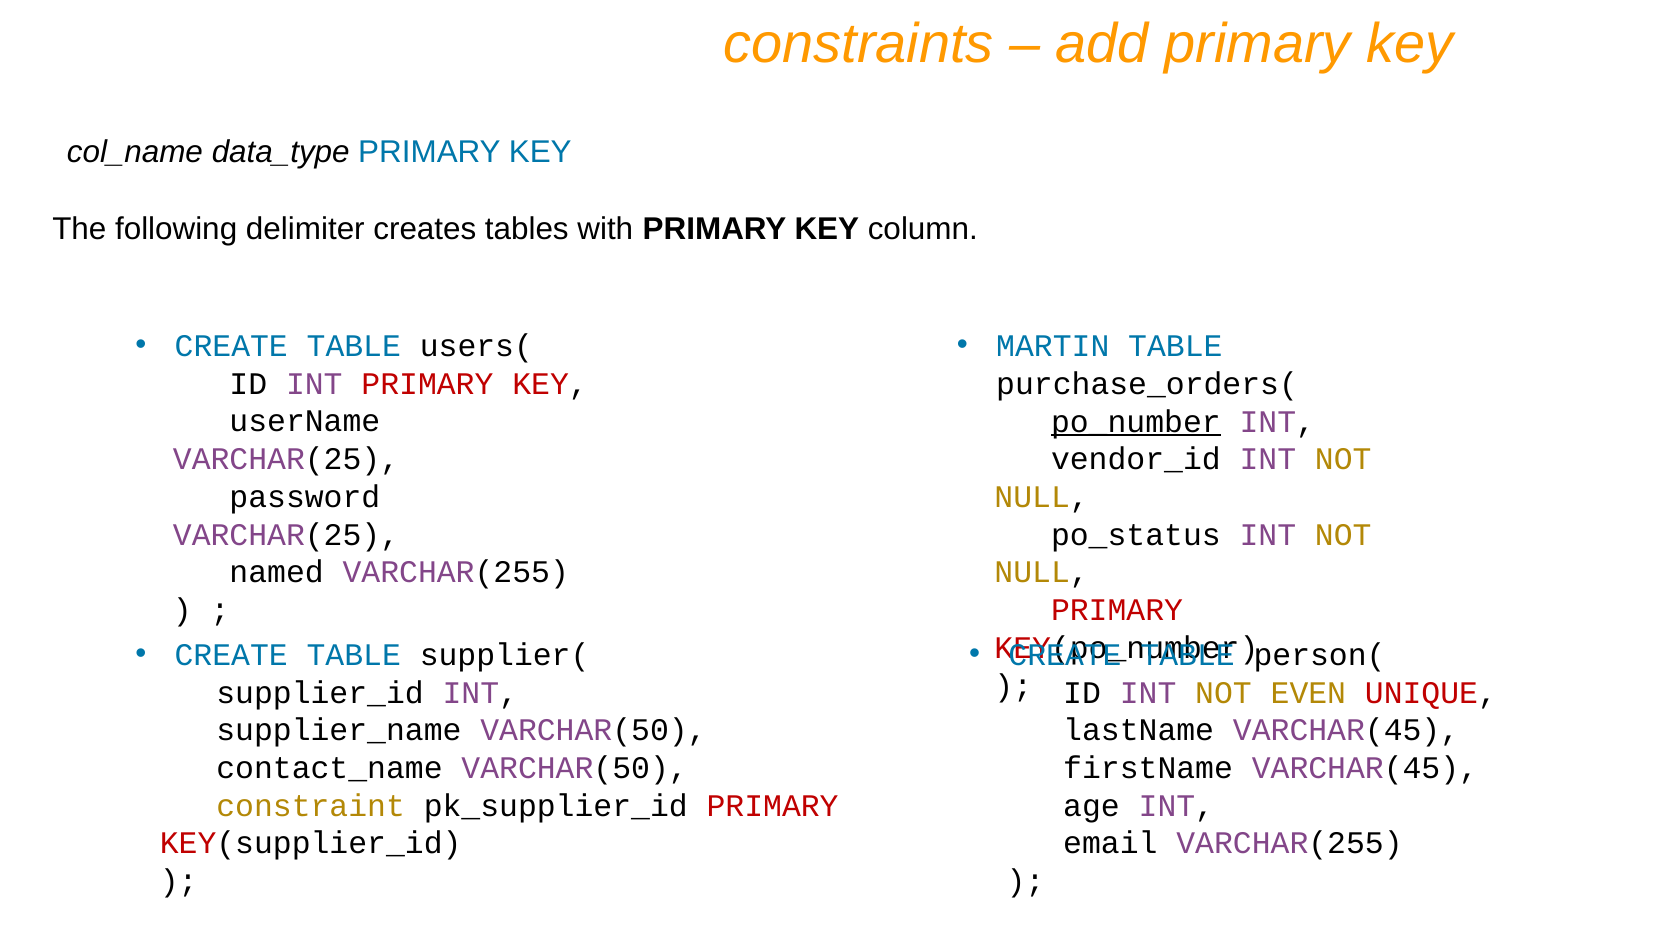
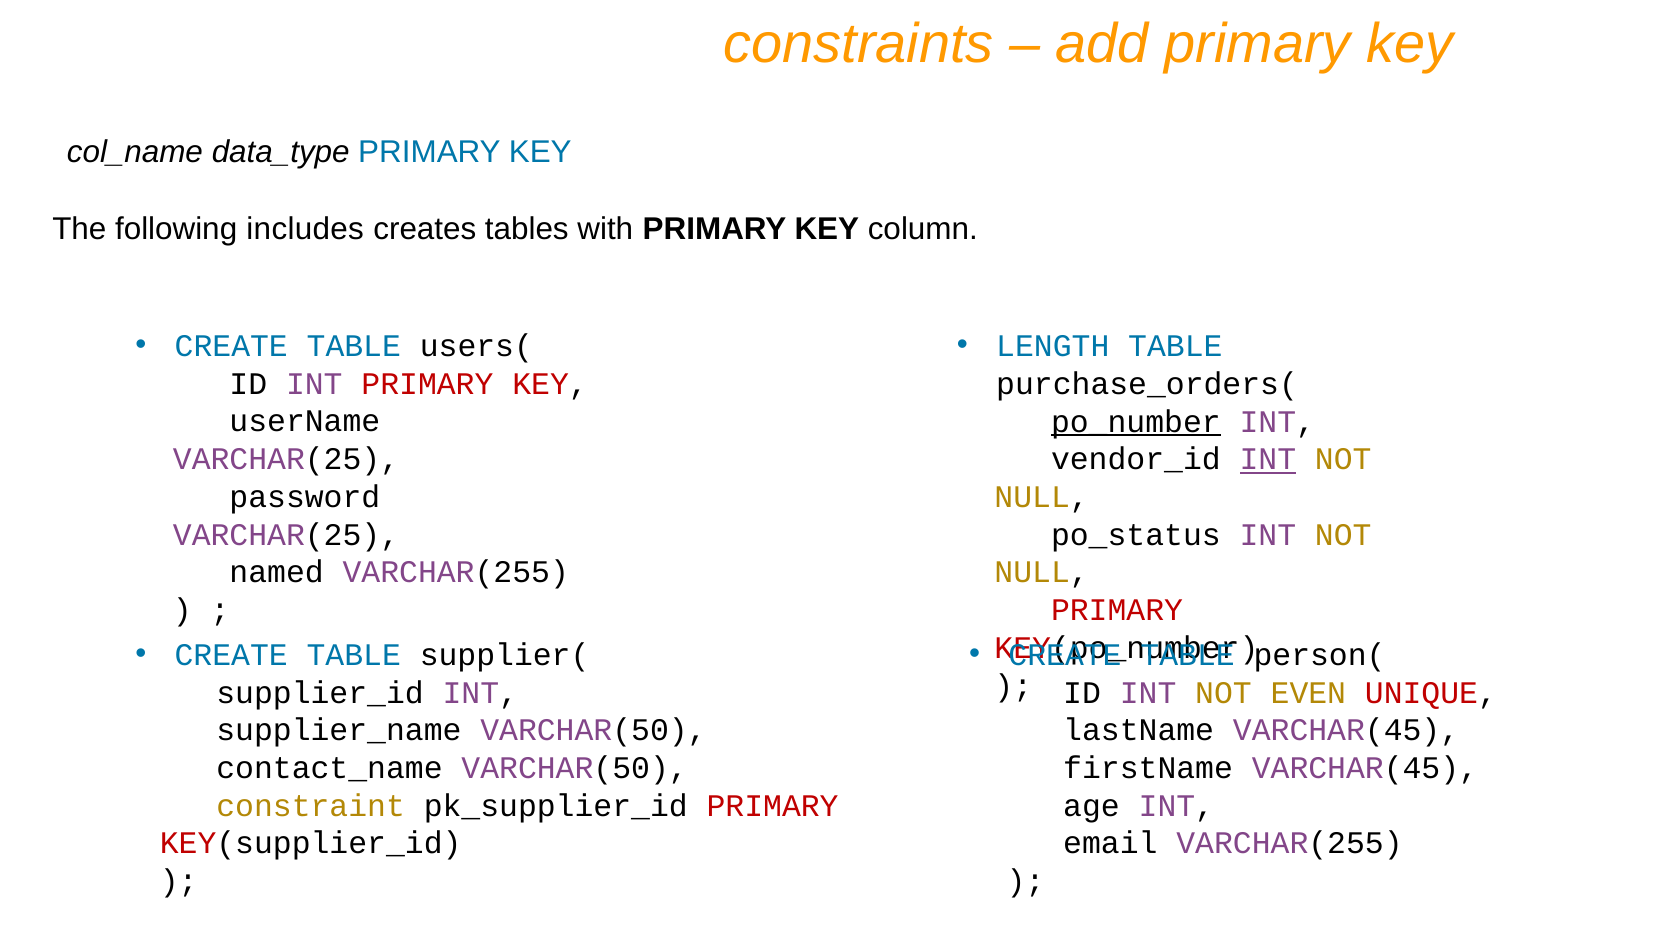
delimiter: delimiter -> includes
MARTIN: MARTIN -> LENGTH
INT at (1268, 459) underline: none -> present
